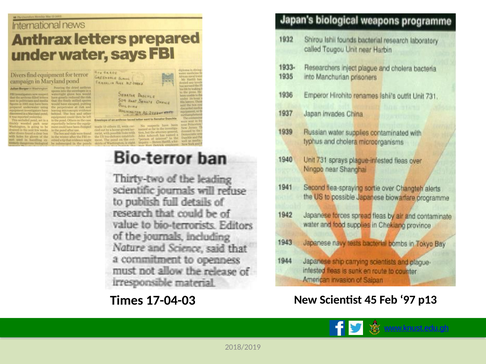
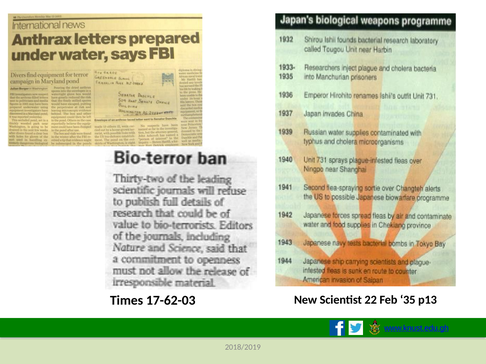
45: 45 -> 22
97: 97 -> 35
17-04-03: 17-04-03 -> 17-62-03
